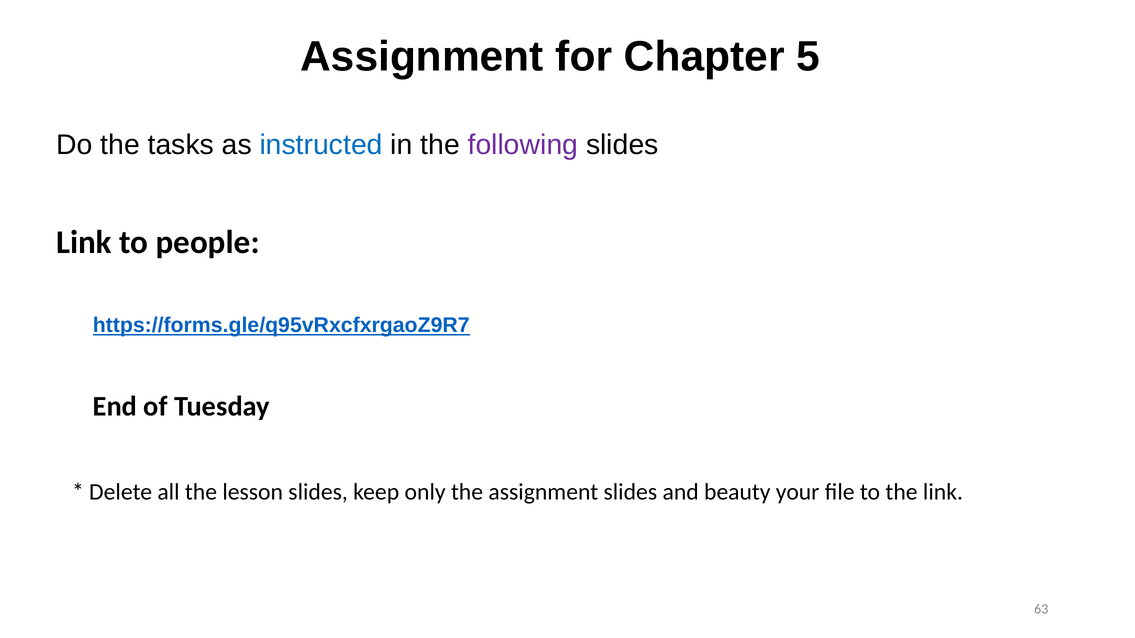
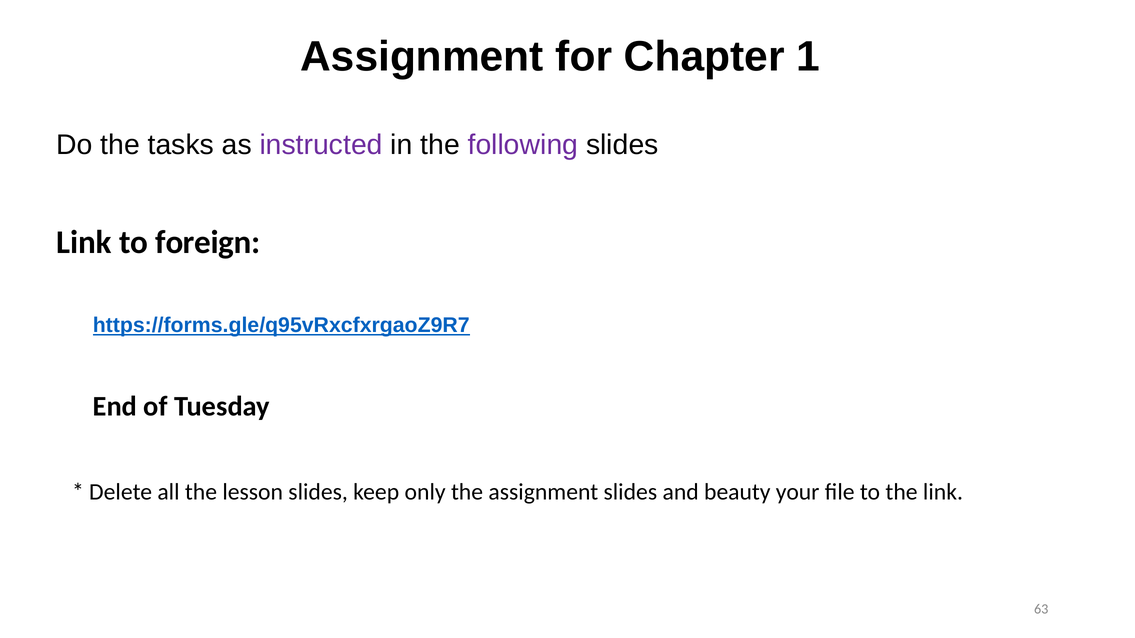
5: 5 -> 1
instructed colour: blue -> purple
people: people -> foreign
